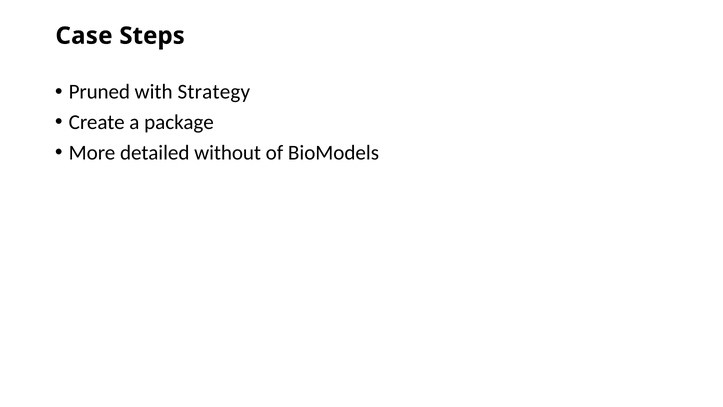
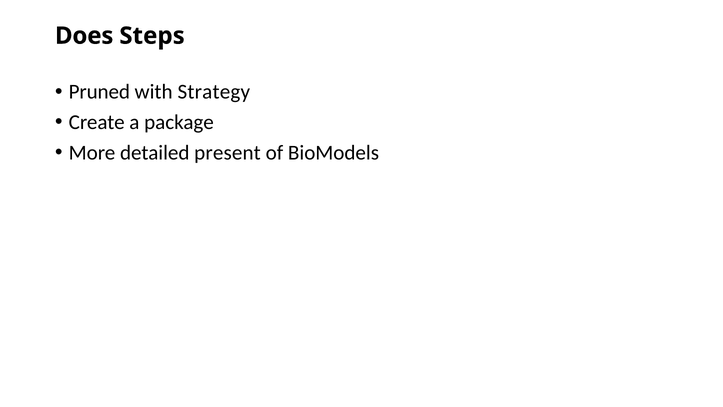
Case: Case -> Does
without: without -> present
